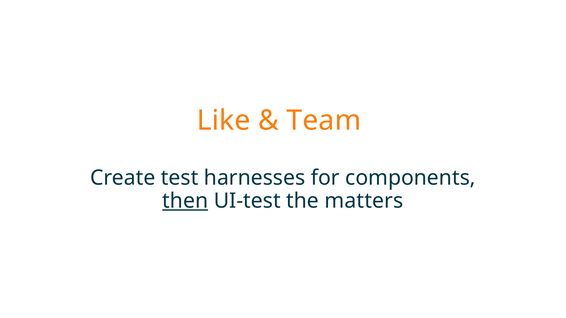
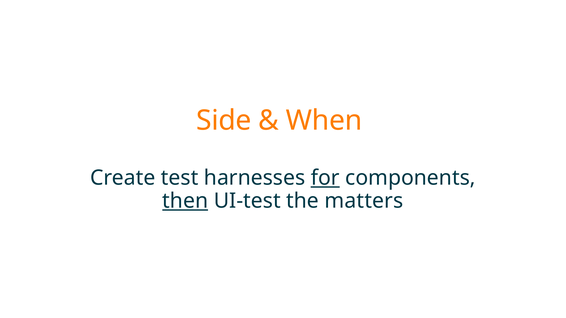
Like: Like -> Side
Team: Team -> When
for underline: none -> present
